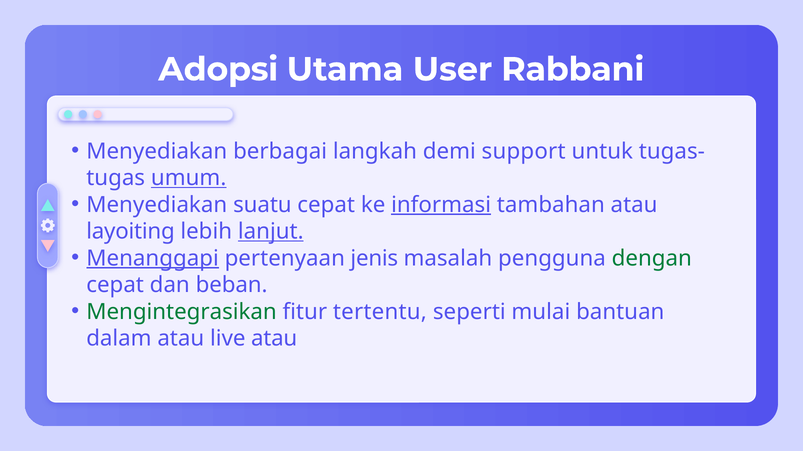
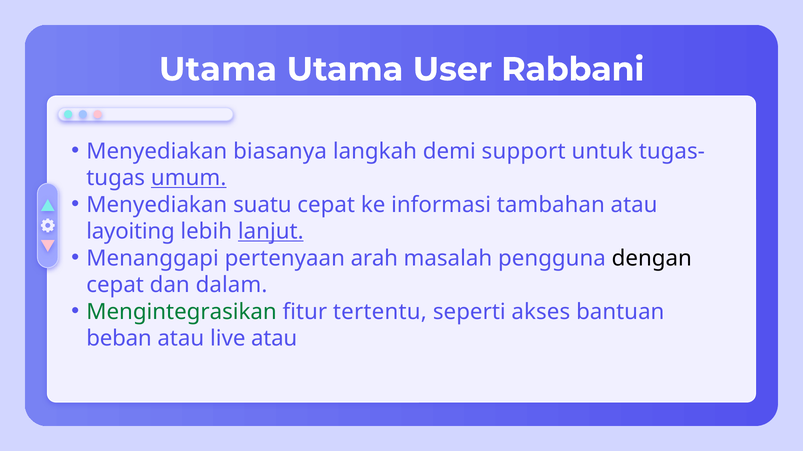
Adopsi at (218, 70): Adopsi -> Utama
berbagai: berbagai -> biasanya
informasi underline: present -> none
Menanggapi underline: present -> none
jenis: jenis -> arah
dengan colour: green -> black
beban: beban -> dalam
mulai: mulai -> akses
dalam: dalam -> beban
